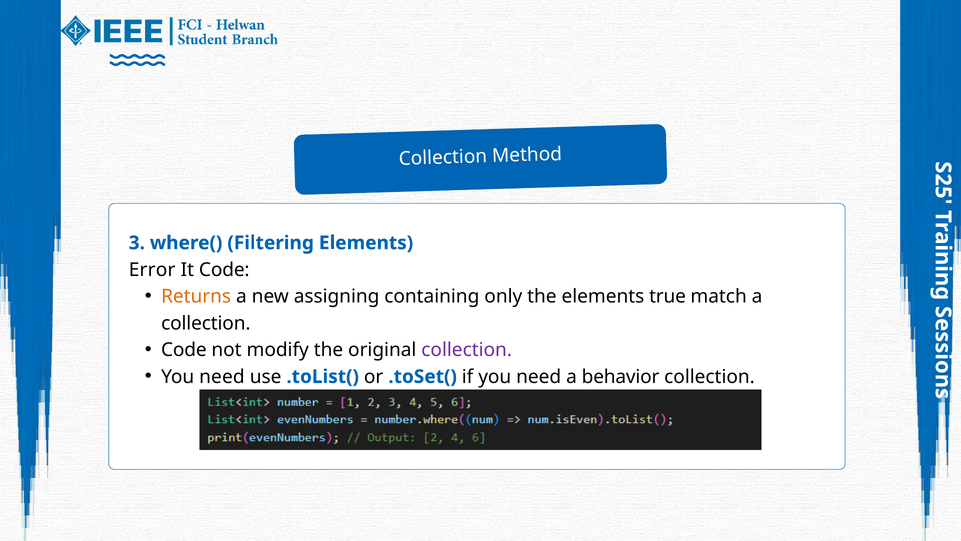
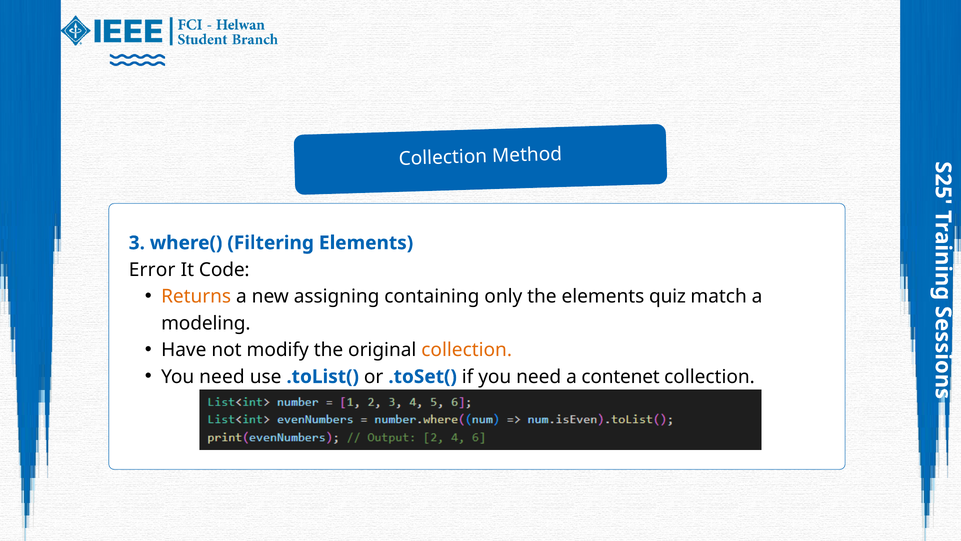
true: true -> quiz
collection at (206, 323): collection -> modeling
Code at (184, 350): Code -> Have
collection at (467, 350) colour: purple -> orange
behavior: behavior -> contenet
